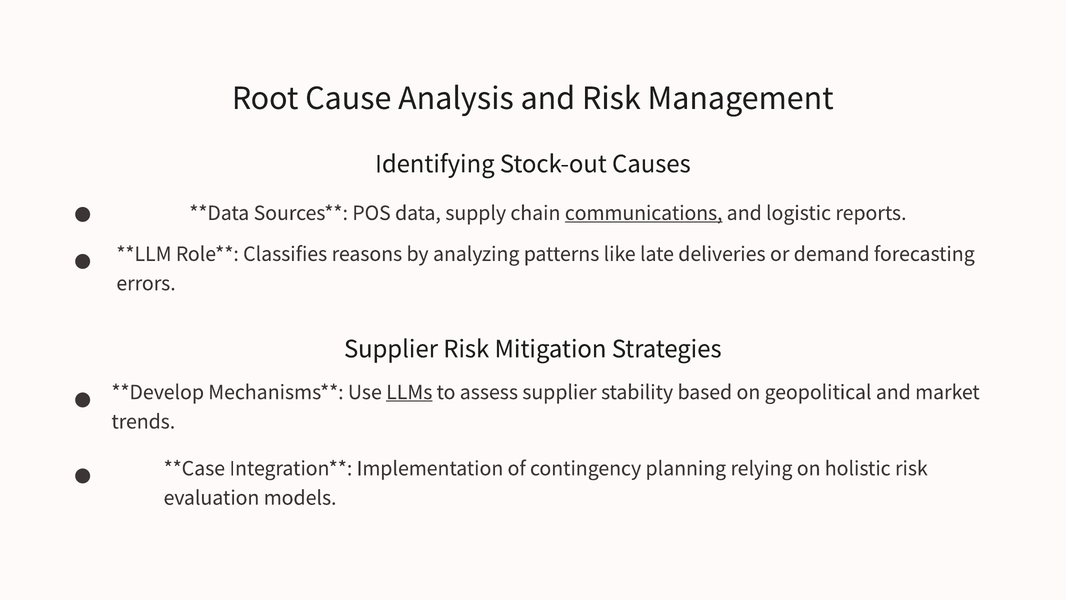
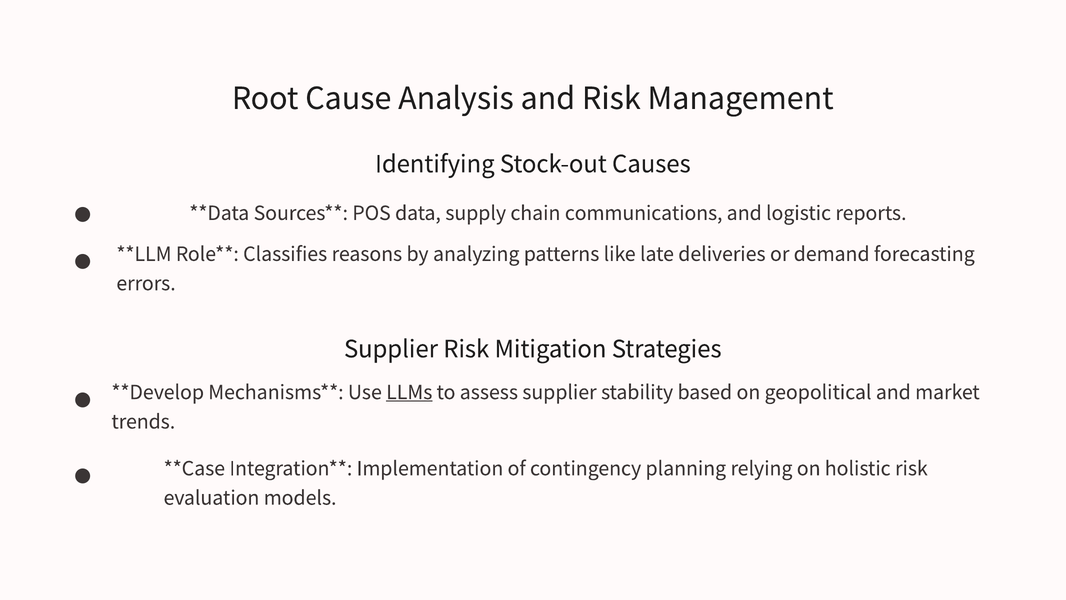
communications underline: present -> none
